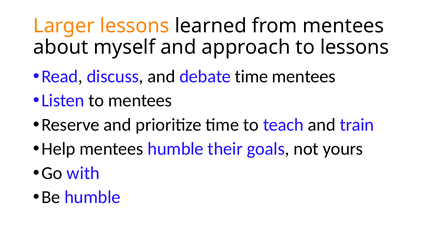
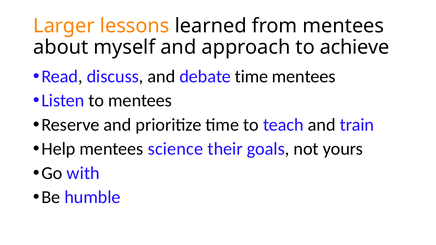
to lessons: lessons -> achieve
mentees humble: humble -> science
